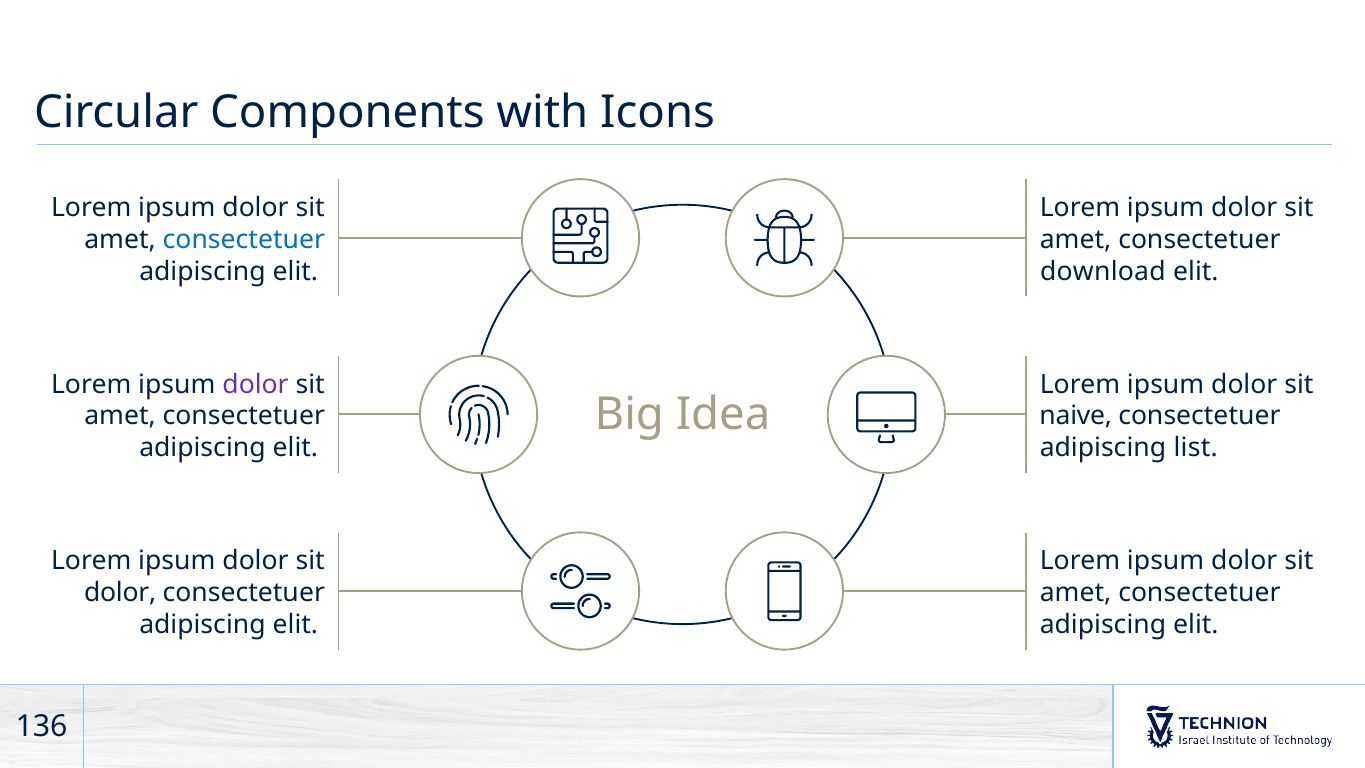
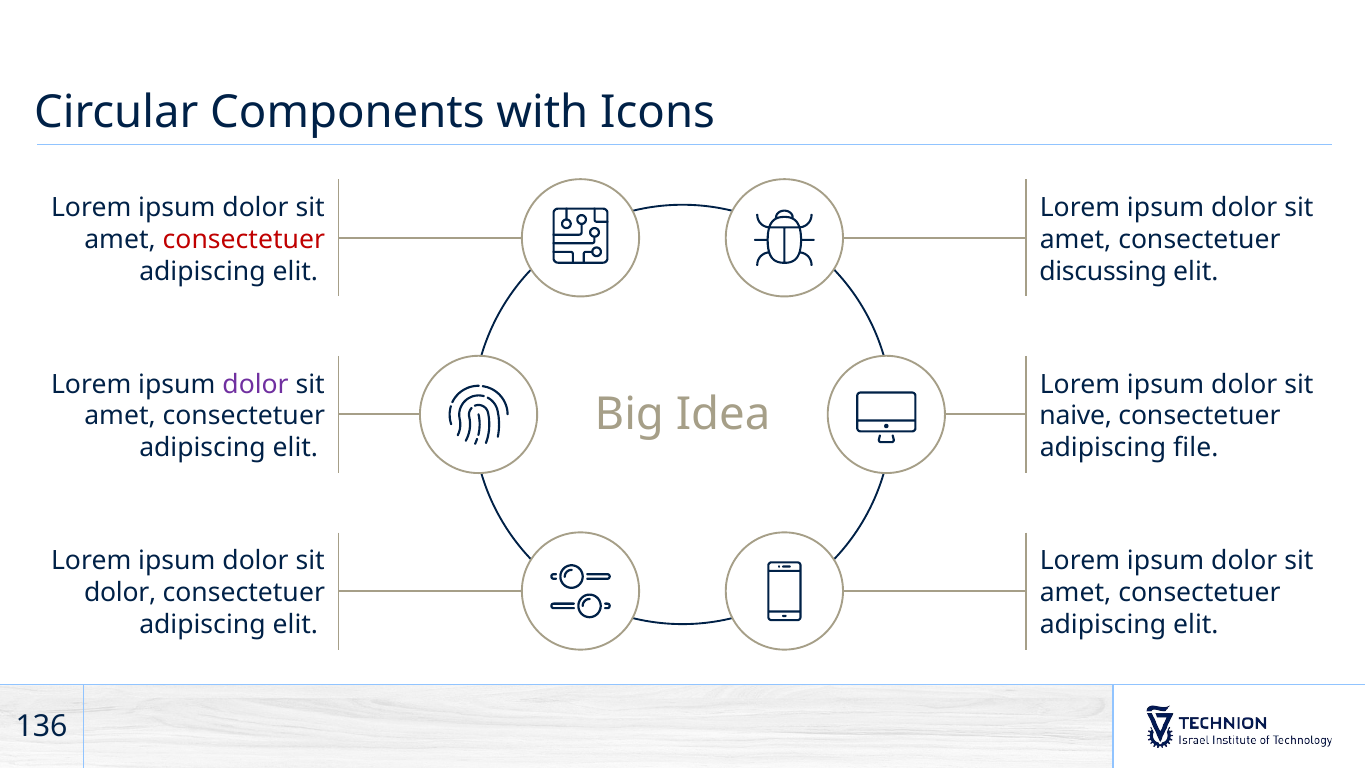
consectetuer at (244, 240) colour: blue -> red
download: download -> discussing
list: list -> file
